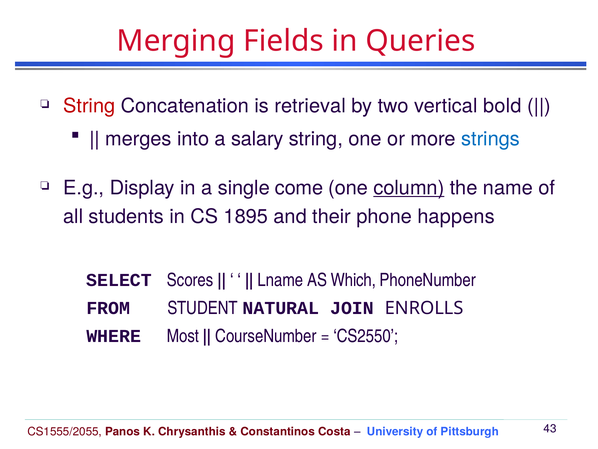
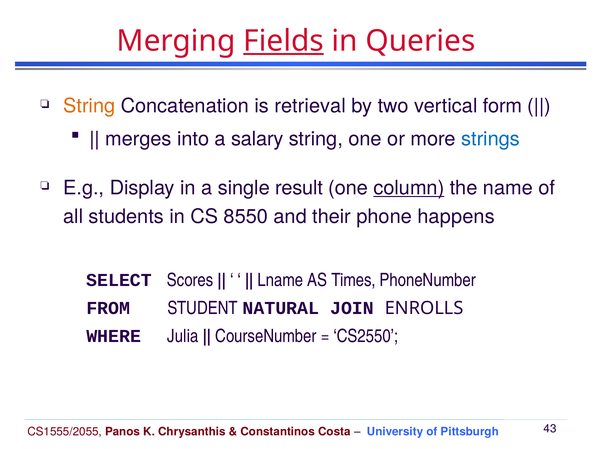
Fields underline: none -> present
String at (89, 106) colour: red -> orange
bold: bold -> form
come: come -> result
1895: 1895 -> 8550
Which: Which -> Times
Most: Most -> Julia
